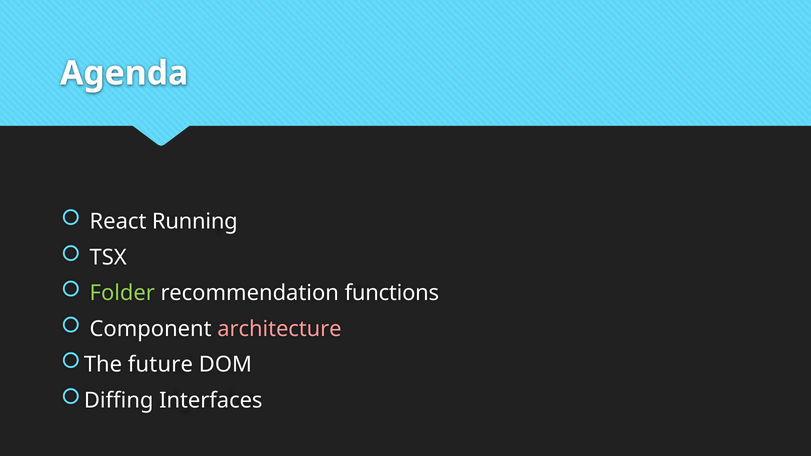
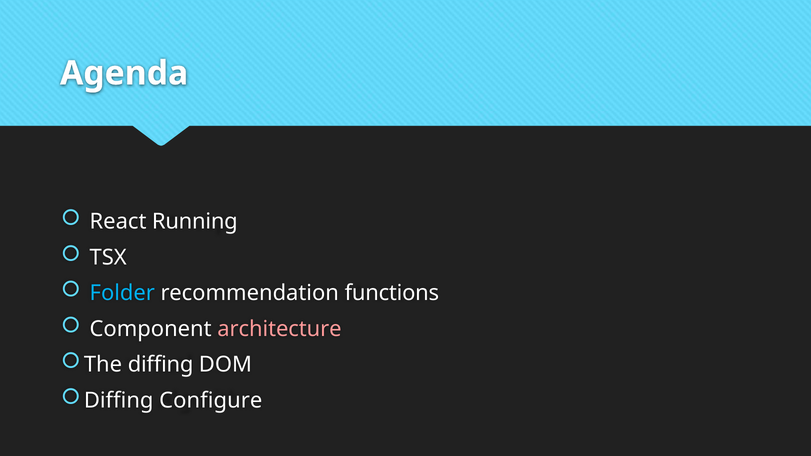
Folder colour: light green -> light blue
The future: future -> diffing
Interfaces: Interfaces -> Configure
